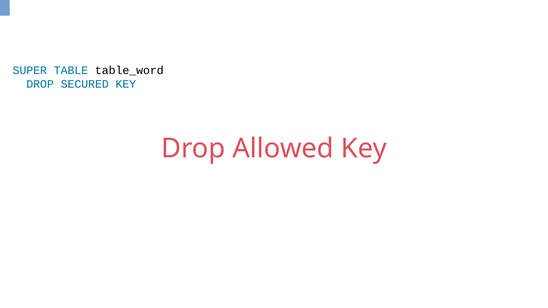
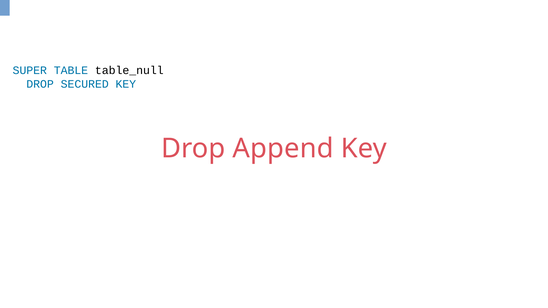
table_word: table_word -> table_null
Allowed: Allowed -> Append
